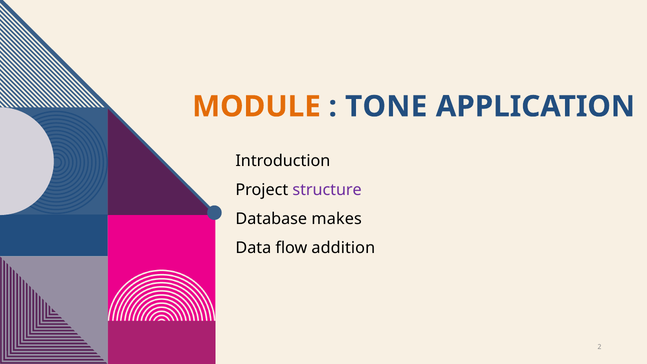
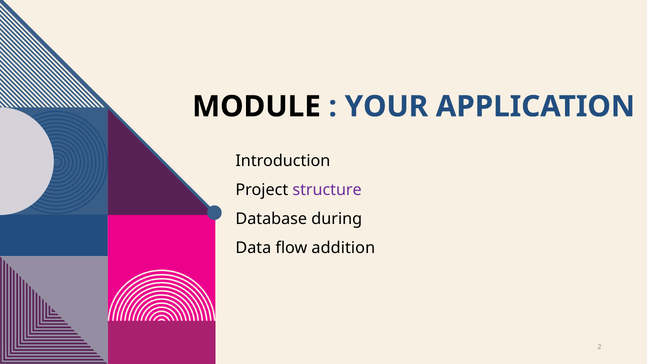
MODULE colour: orange -> black
TONE: TONE -> YOUR
makes: makes -> during
